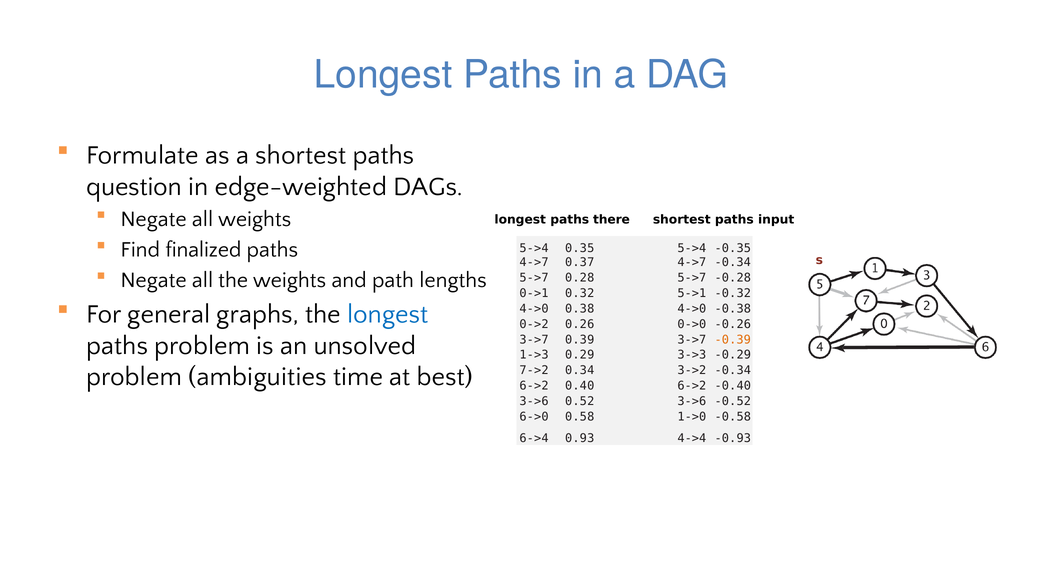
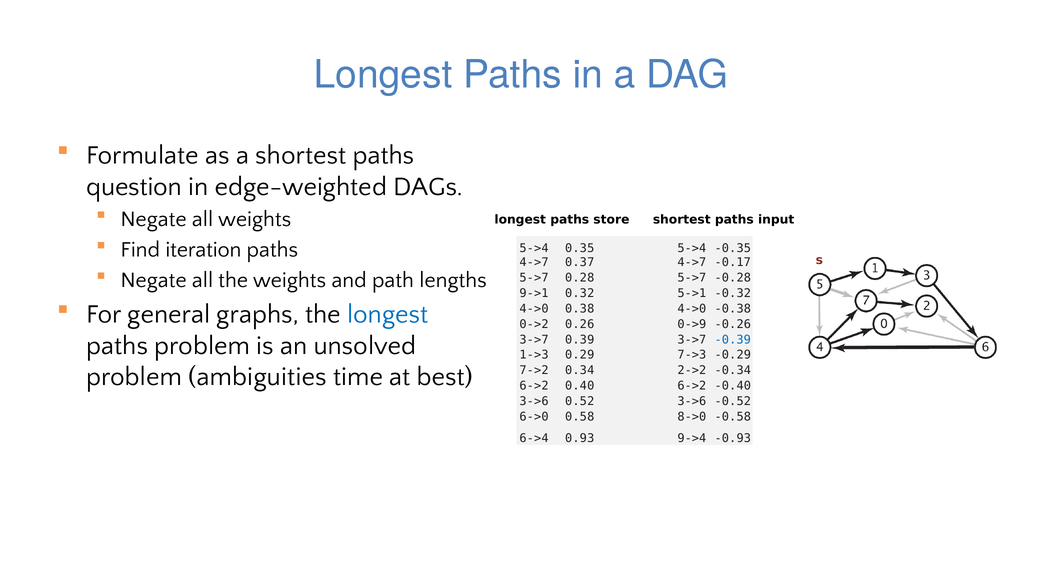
there: there -> store
finalized: finalized -> iteration
4->7 -0.34: -0.34 -> -0.17
0->1: 0->1 -> 9->1
0->0: 0->0 -> 0->9
-0.39 colour: orange -> blue
3->3: 3->3 -> 7->3
3->2: 3->2 -> 2->2
1->0: 1->0 -> 8->0
4->4: 4->4 -> 9->4
